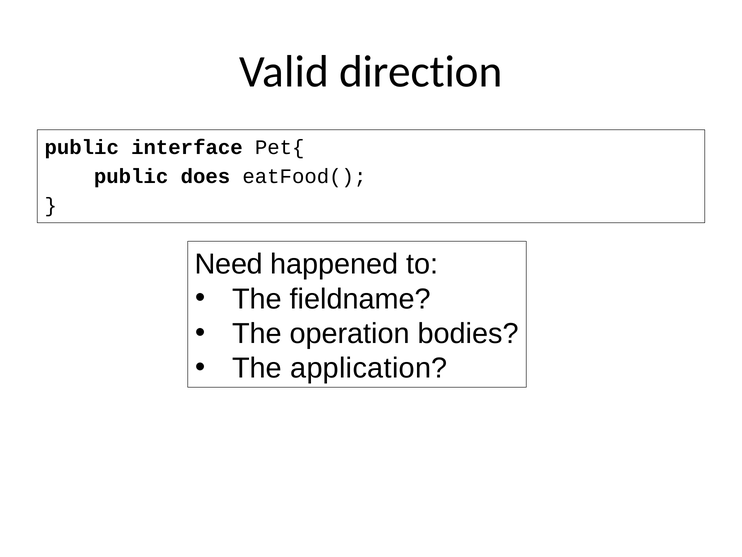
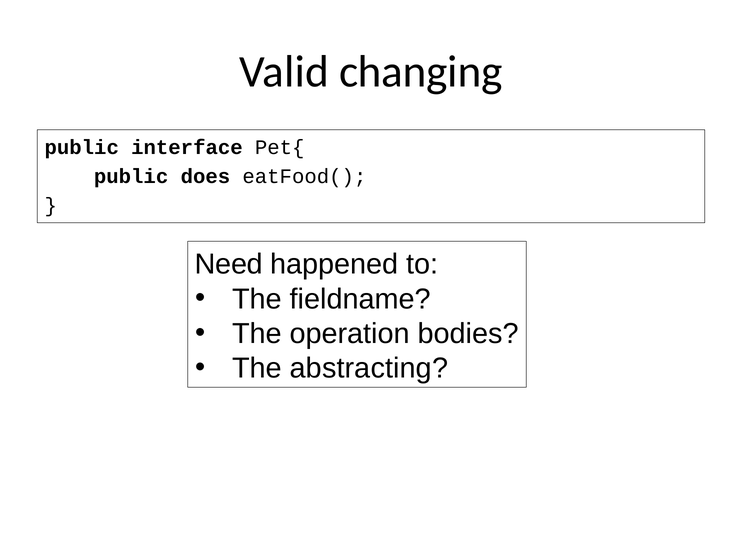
direction: direction -> changing
application: application -> abstracting
